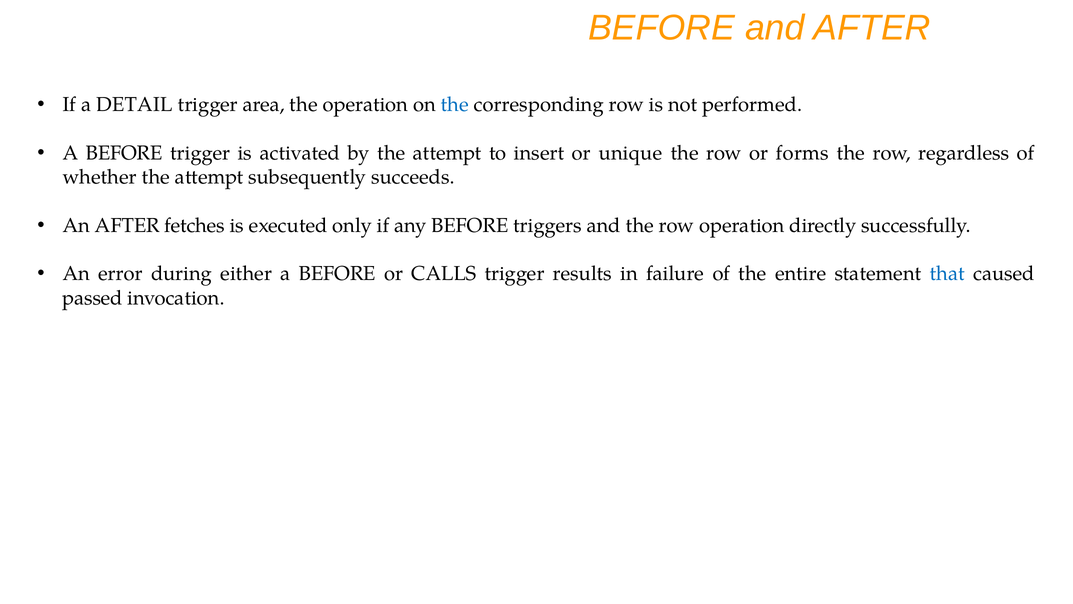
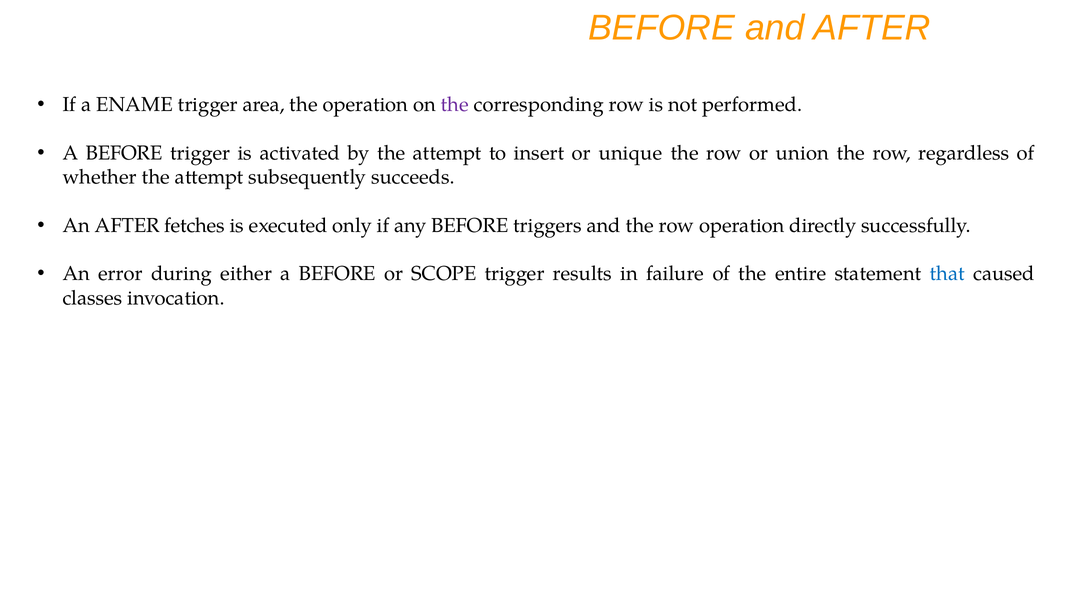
DETAIL: DETAIL -> ENAME
the at (455, 105) colour: blue -> purple
forms: forms -> union
CALLS: CALLS -> SCOPE
passed: passed -> classes
